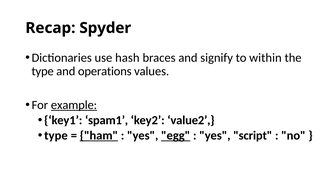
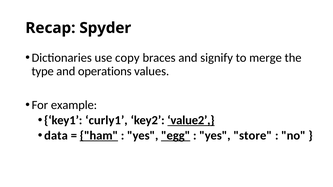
hash: hash -> copy
within: within -> merge
example underline: present -> none
spam1: spam1 -> curly1
value2 underline: none -> present
type at (56, 136): type -> data
script: script -> store
